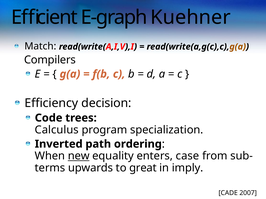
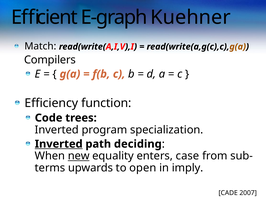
decision: decision -> function
Calculus at (57, 130): Calculus -> Inverted
Inverted at (59, 144) underline: none -> present
ordering: ordering -> deciding
great: great -> open
